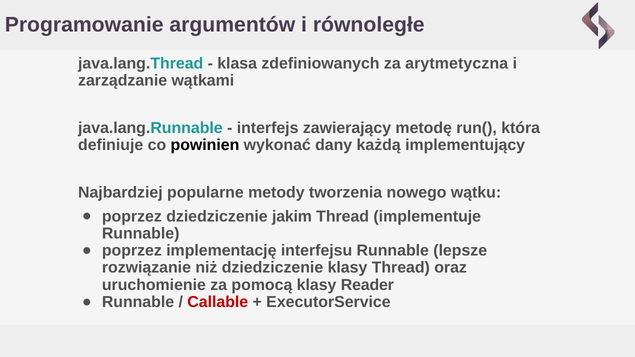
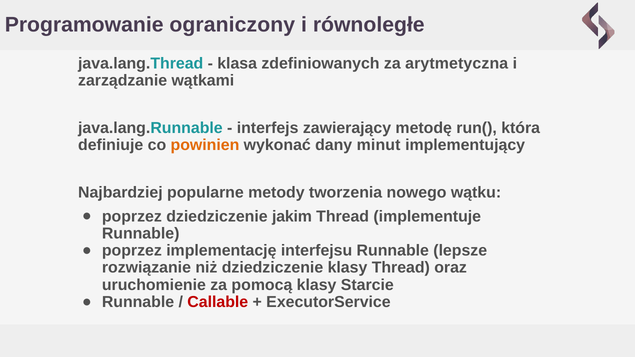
argumentów: argumentów -> ograniczony
powinien colour: black -> orange
każdą: każdą -> minut
Reader: Reader -> Starcie
